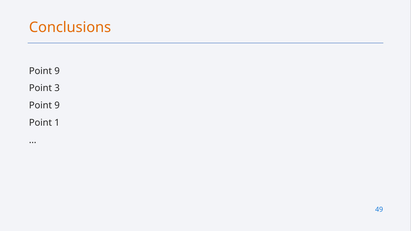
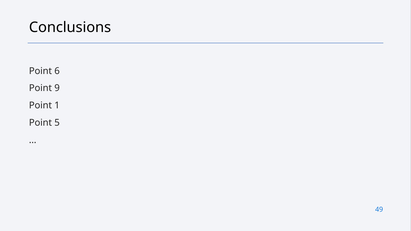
Conclusions colour: orange -> black
9 at (57, 71): 9 -> 6
3: 3 -> 9
9 at (57, 106): 9 -> 1
1: 1 -> 5
